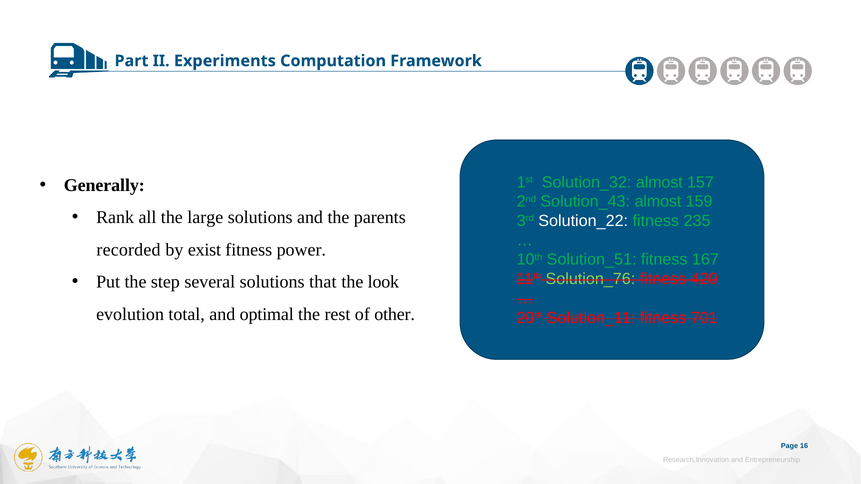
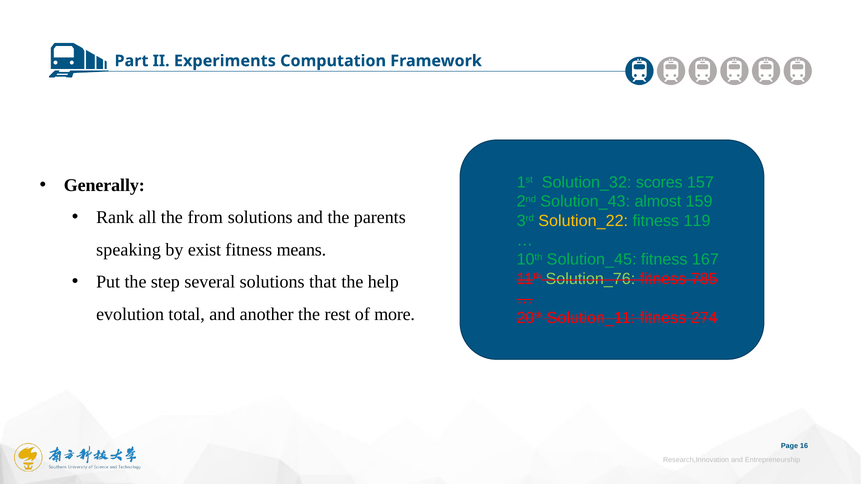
Solution_32 almost: almost -> scores
large: large -> from
Solution_22 colour: white -> yellow
235: 235 -> 119
recorded: recorded -> speaking
power: power -> means
Solution_51: Solution_51 -> Solution_45
420: 420 -> 785
look: look -> help
optimal: optimal -> another
other: other -> more
701: 701 -> 274
